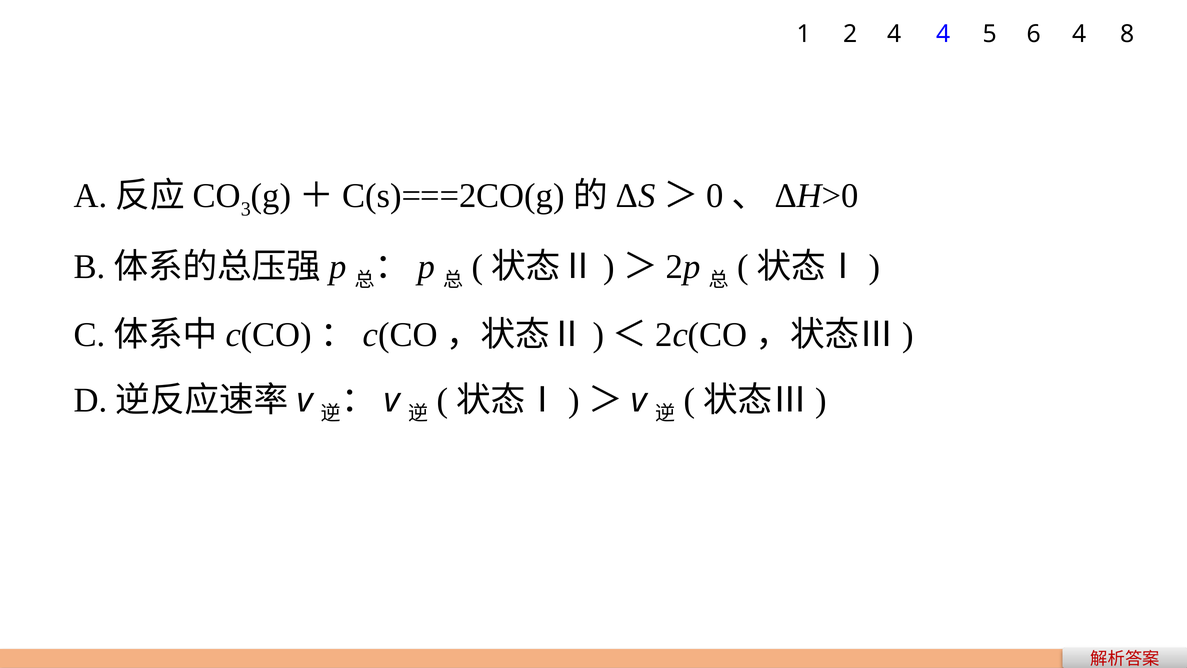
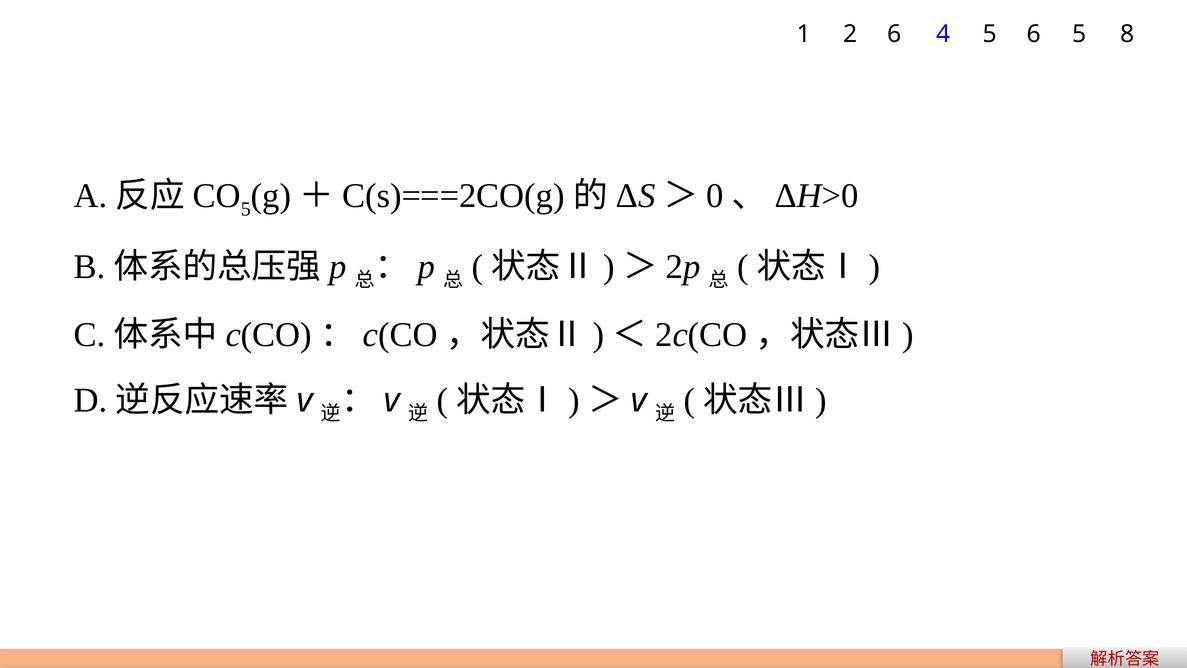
2 4: 4 -> 6
6 4: 4 -> 5
3 at (246, 209): 3 -> 5
